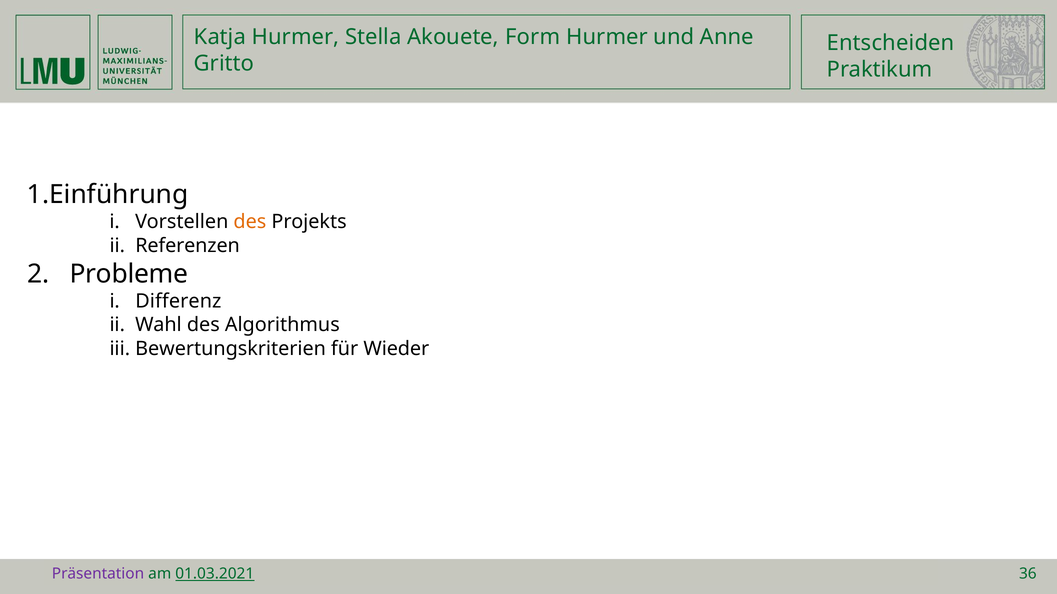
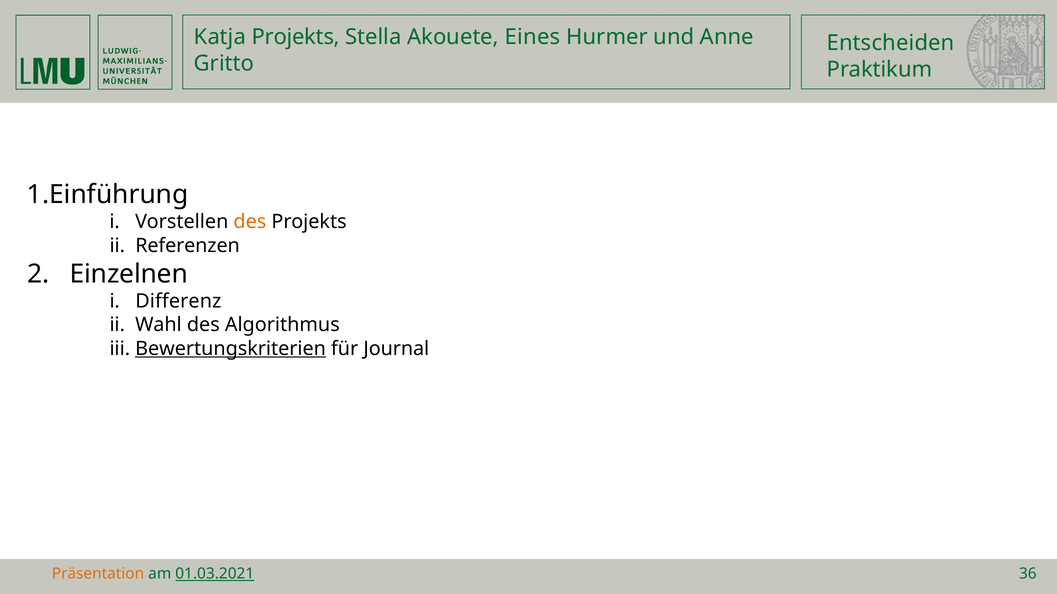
Katja Hurmer: Hurmer -> Projekts
Form: Form -> Eines
Probleme: Probleme -> Einzelnen
Bewertungskriterien underline: none -> present
Wieder: Wieder -> Journal
Präsentation colour: purple -> orange
